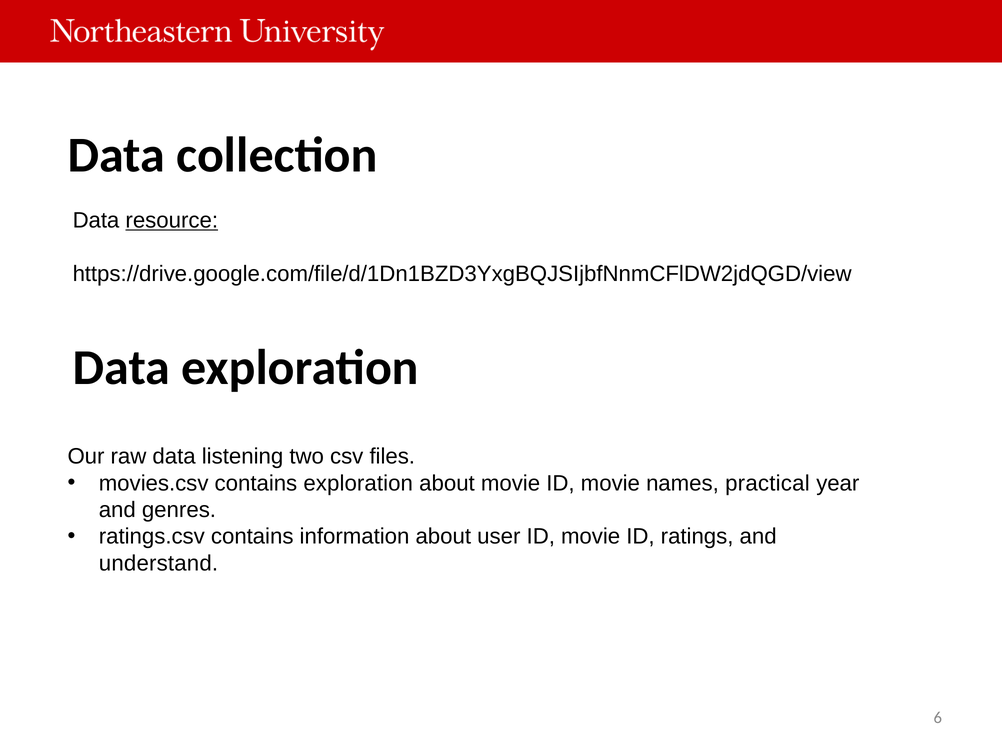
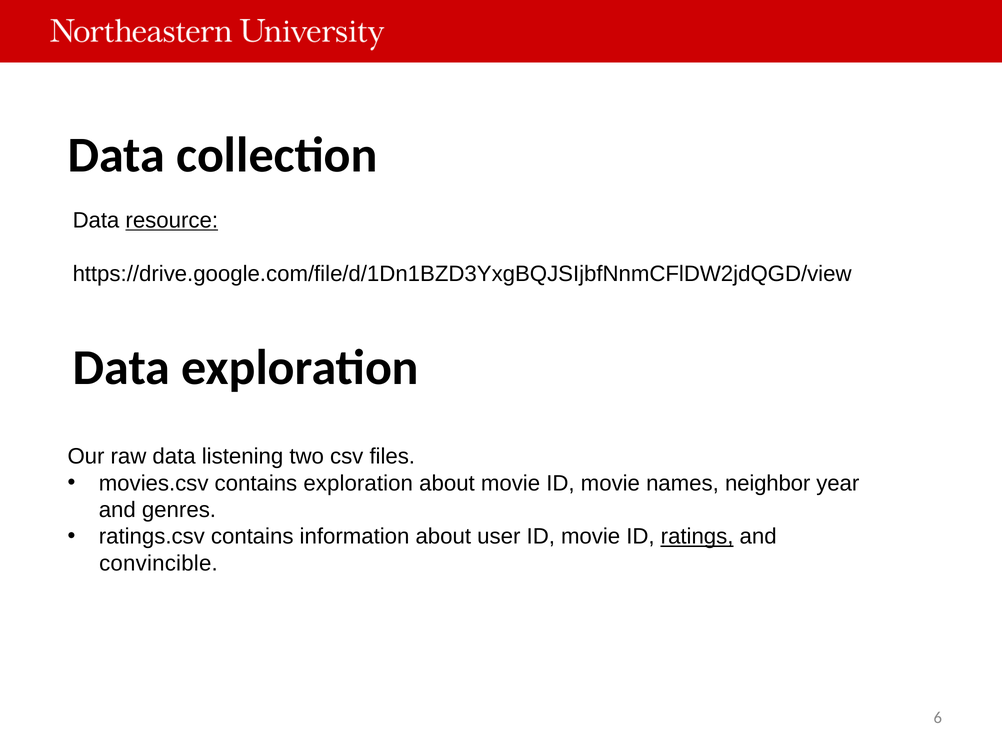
practical: practical -> neighbor
ratings underline: none -> present
understand: understand -> convincible
